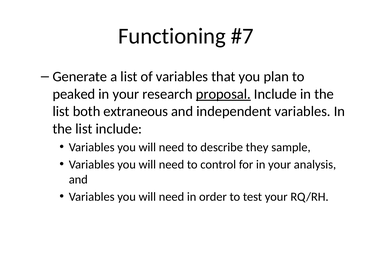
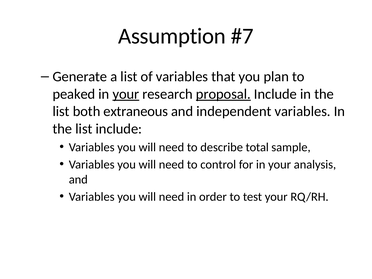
Functioning: Functioning -> Assumption
your at (126, 94) underline: none -> present
they: they -> total
